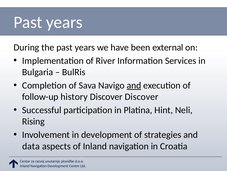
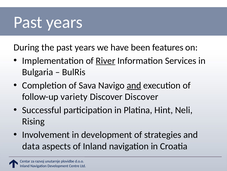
external: external -> features
River underline: none -> present
history: history -> variety
